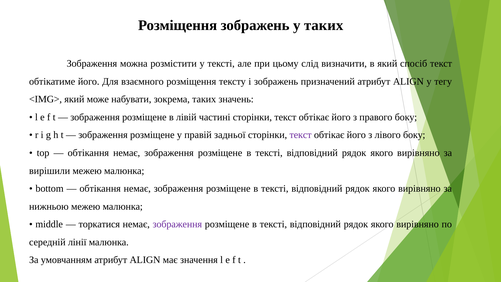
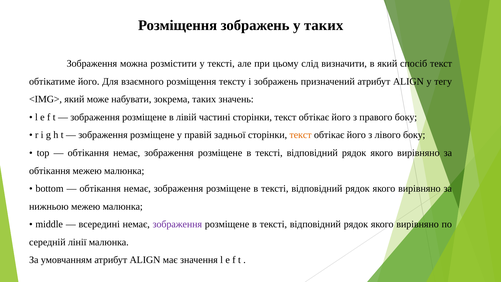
текст at (301, 135) colour: purple -> orange
вирішили at (50, 171): вирішили -> обтікання
торкатися: торкатися -> всередині
